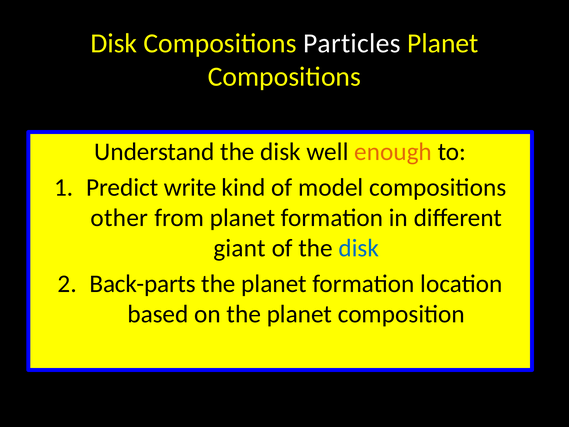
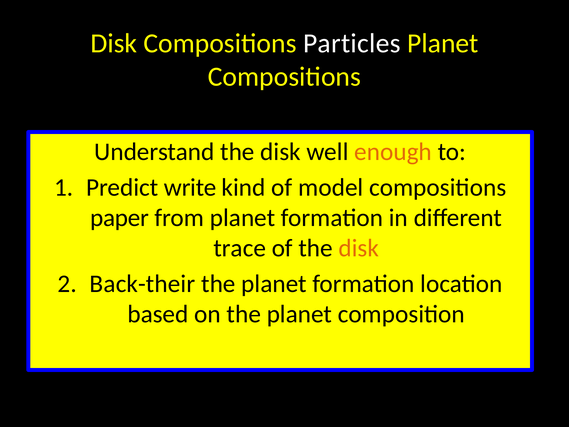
other: other -> paper
giant: giant -> trace
disk at (359, 248) colour: blue -> orange
Back-parts: Back-parts -> Back-their
